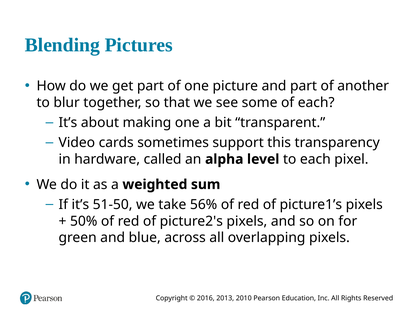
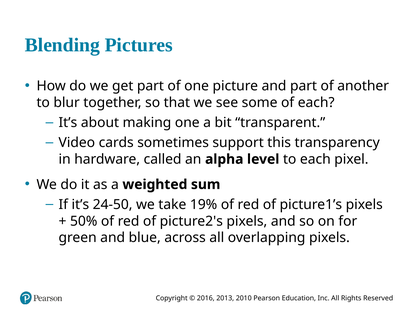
51-50: 51-50 -> 24-50
56%: 56% -> 19%
